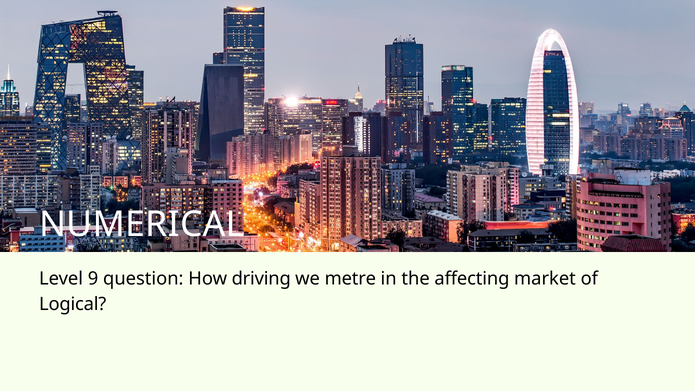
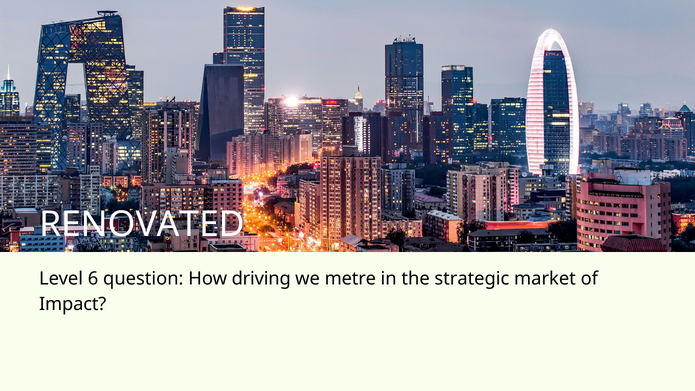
NUMERICAL: NUMERICAL -> RENOVATED
9: 9 -> 6
affecting: affecting -> strategic
Logical: Logical -> Impact
